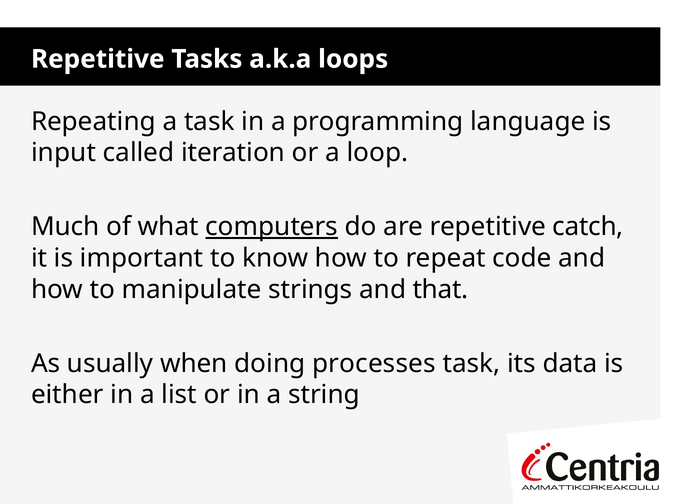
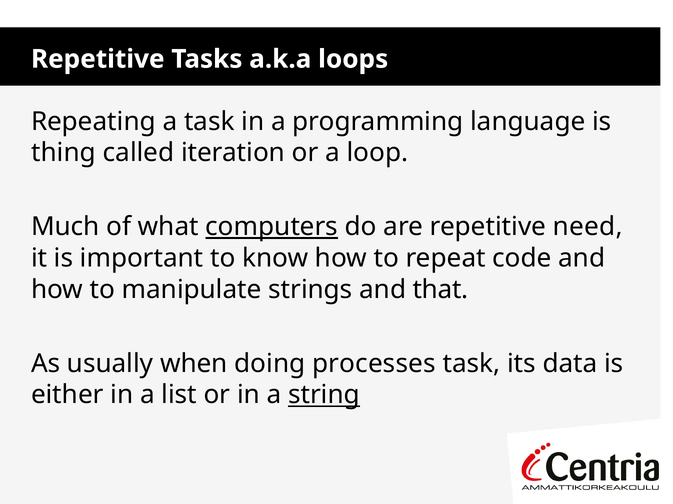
input: input -> thing
catch: catch -> need
string underline: none -> present
